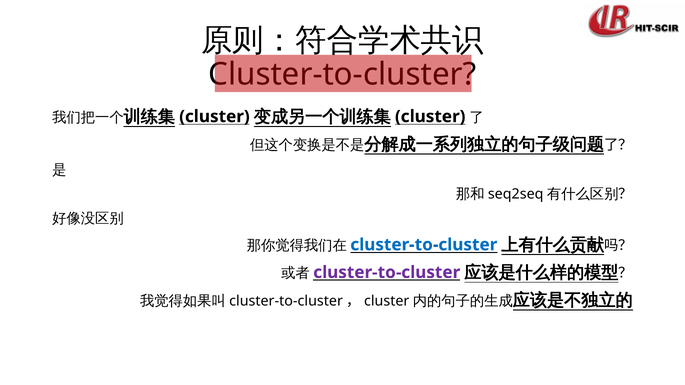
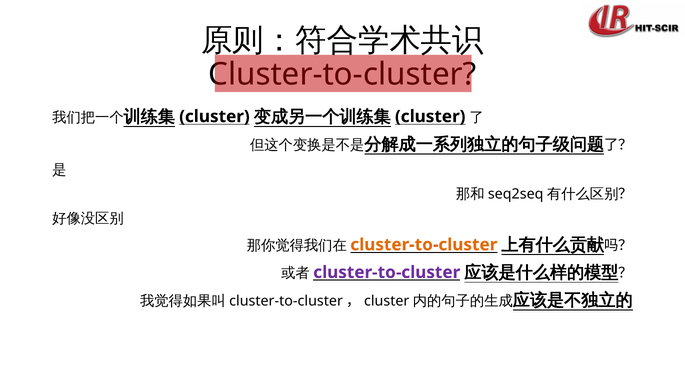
cluster-to-cluster at (424, 245) colour: blue -> orange
